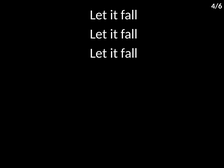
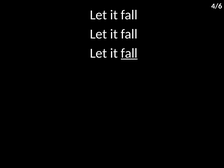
fall at (129, 53) underline: none -> present
